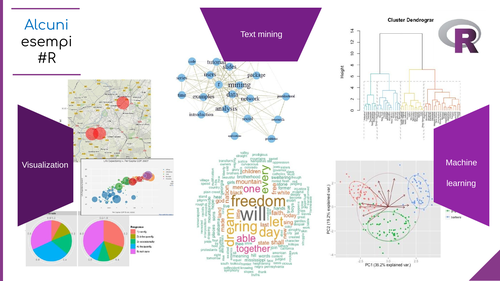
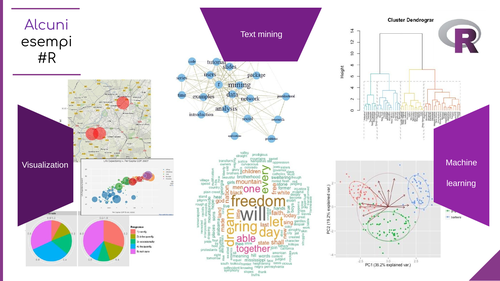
Alcuni colour: blue -> purple
